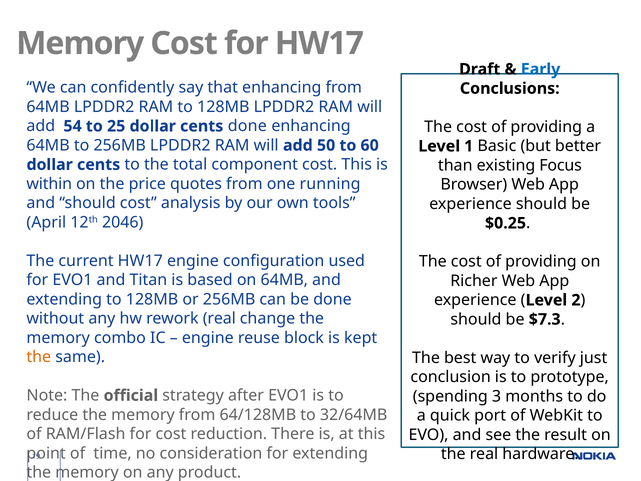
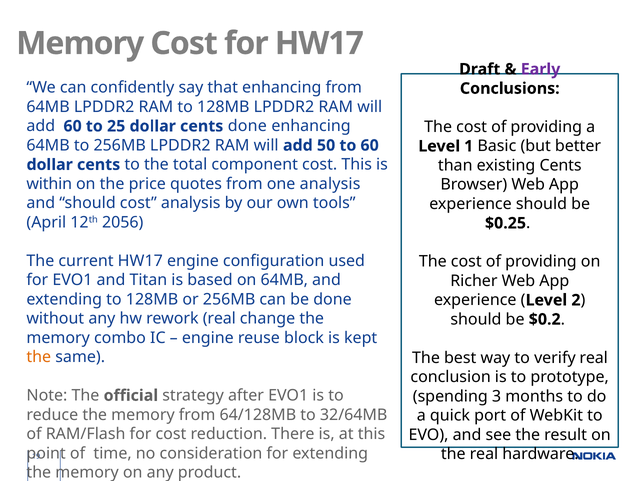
Early colour: blue -> purple
add 54: 54 -> 60
existing Focus: Focus -> Cents
one running: running -> analysis
2046: 2046 -> 2056
$7.3: $7.3 -> $0.2
verify just: just -> real
